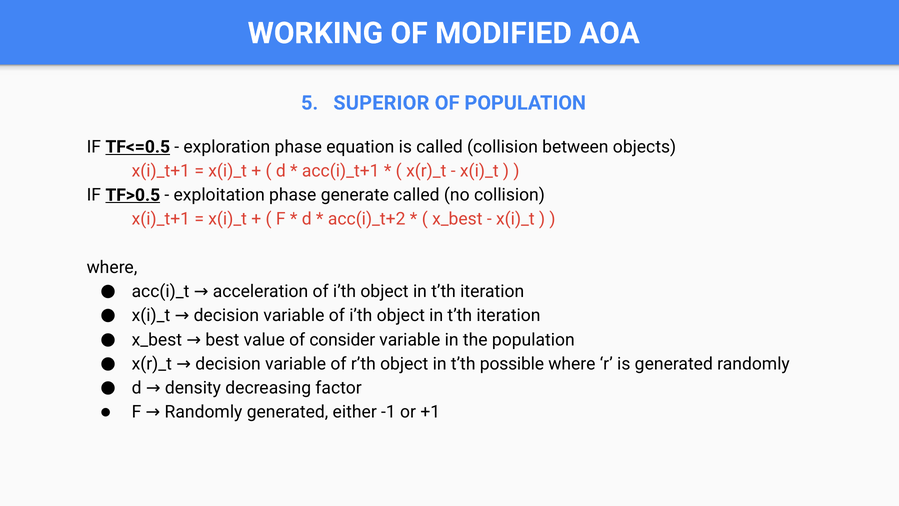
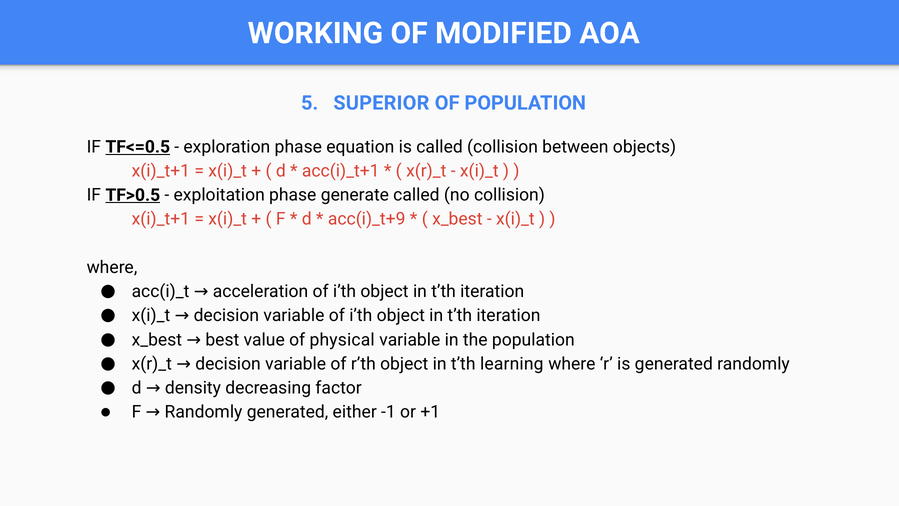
acc(i)_t+2: acc(i)_t+2 -> acc(i)_t+9
consider: consider -> physical
possible: possible -> learning
